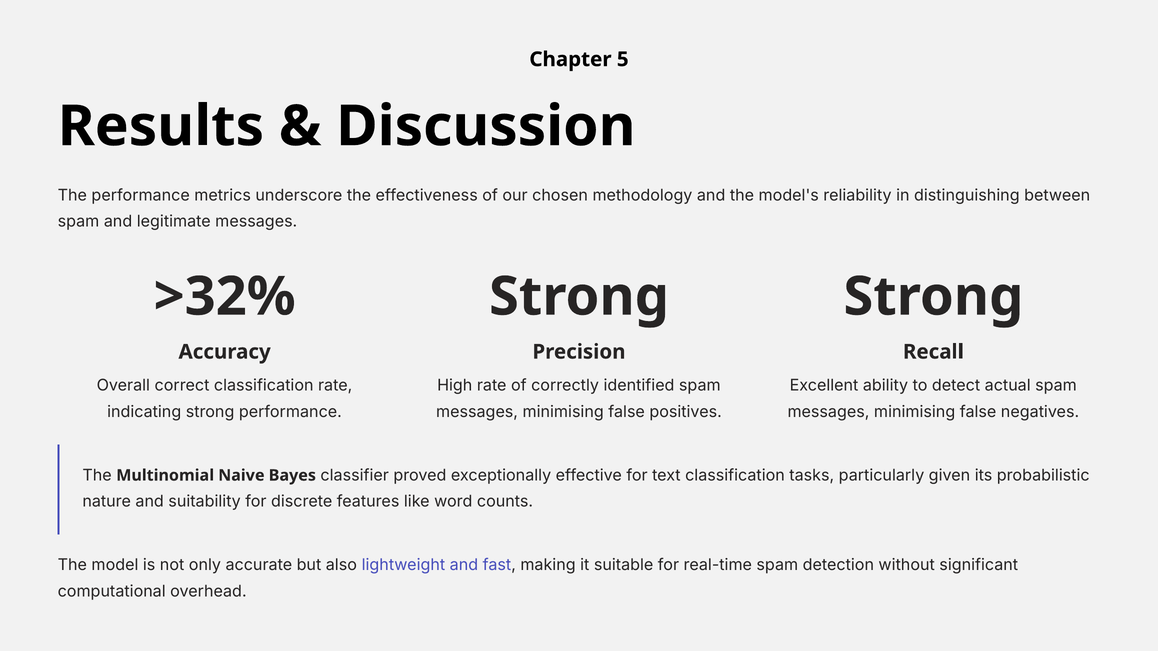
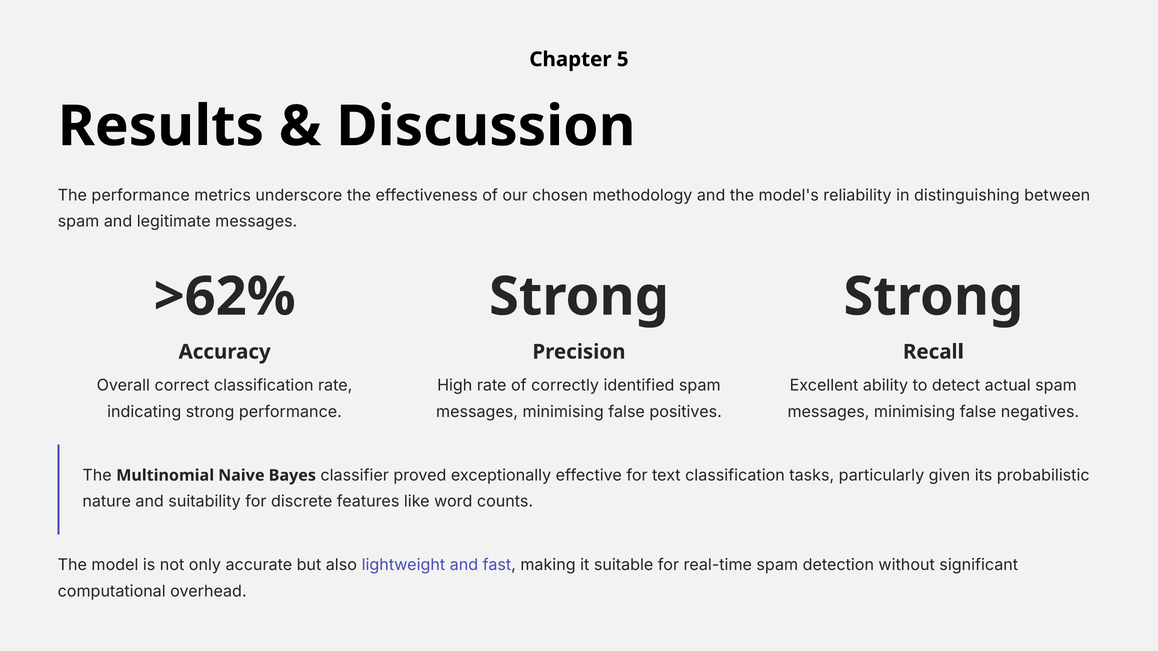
>32%: >32% -> >62%
